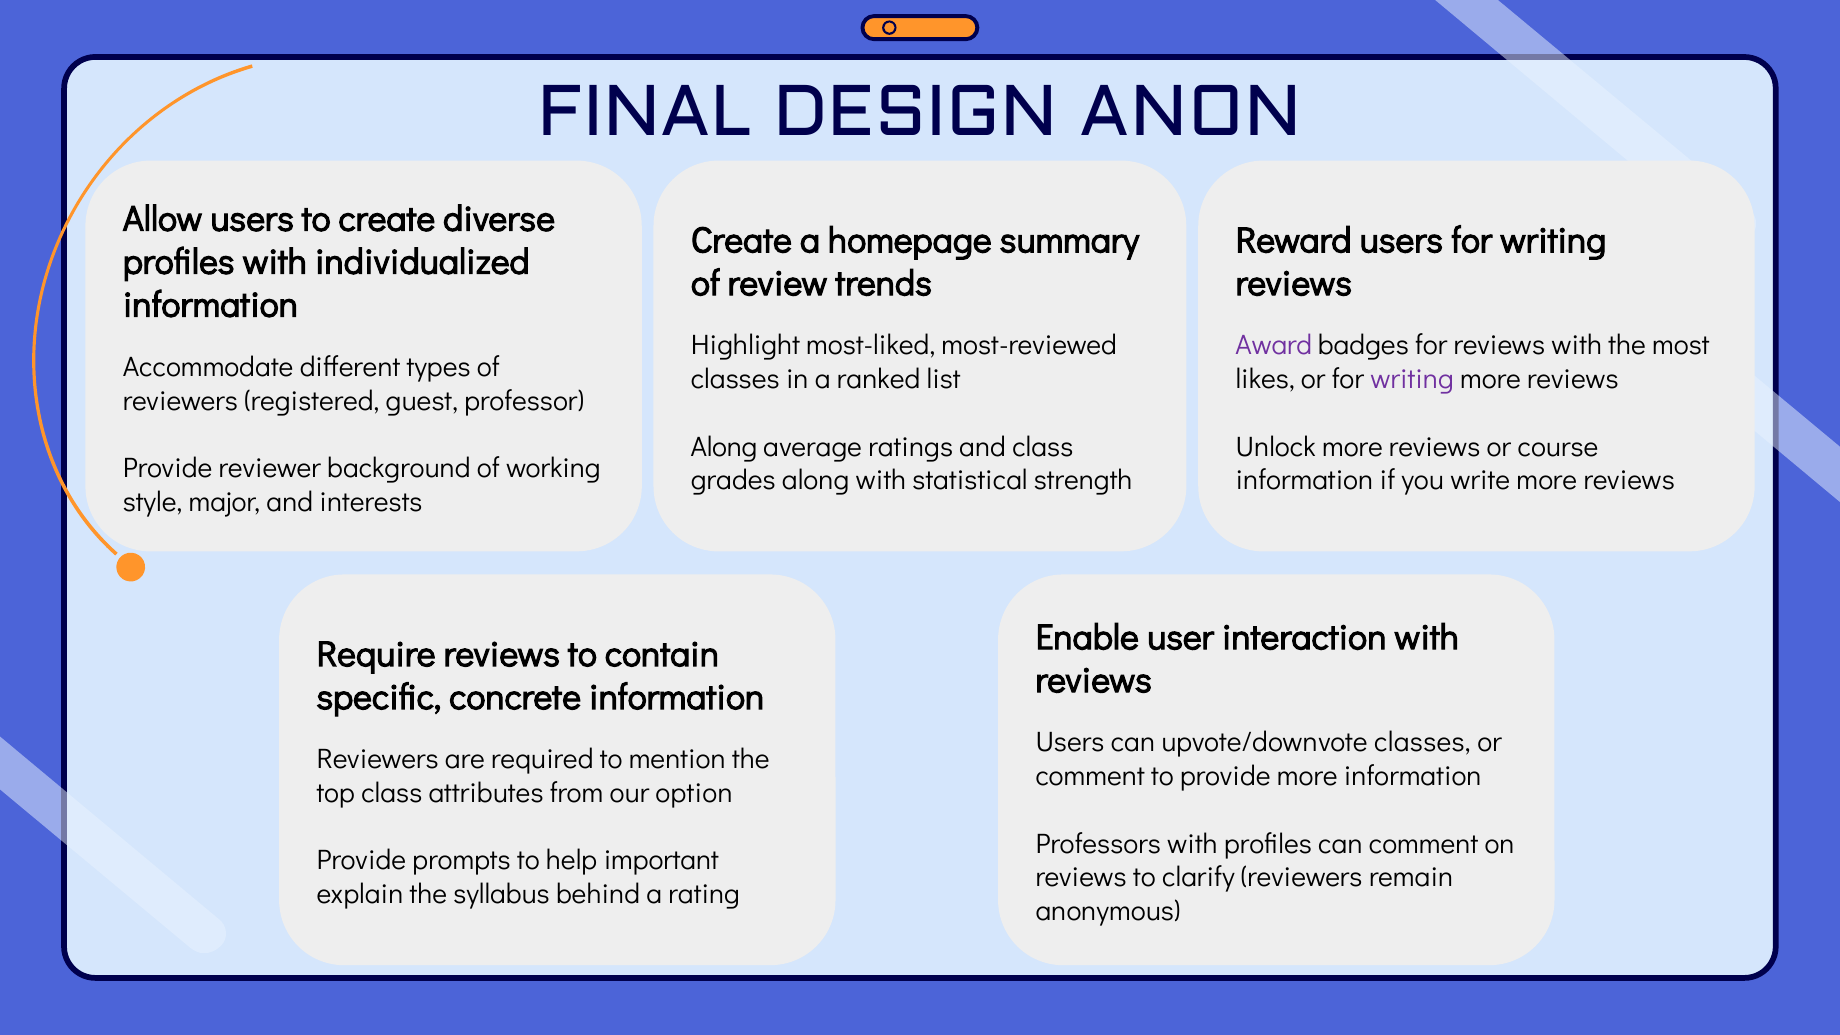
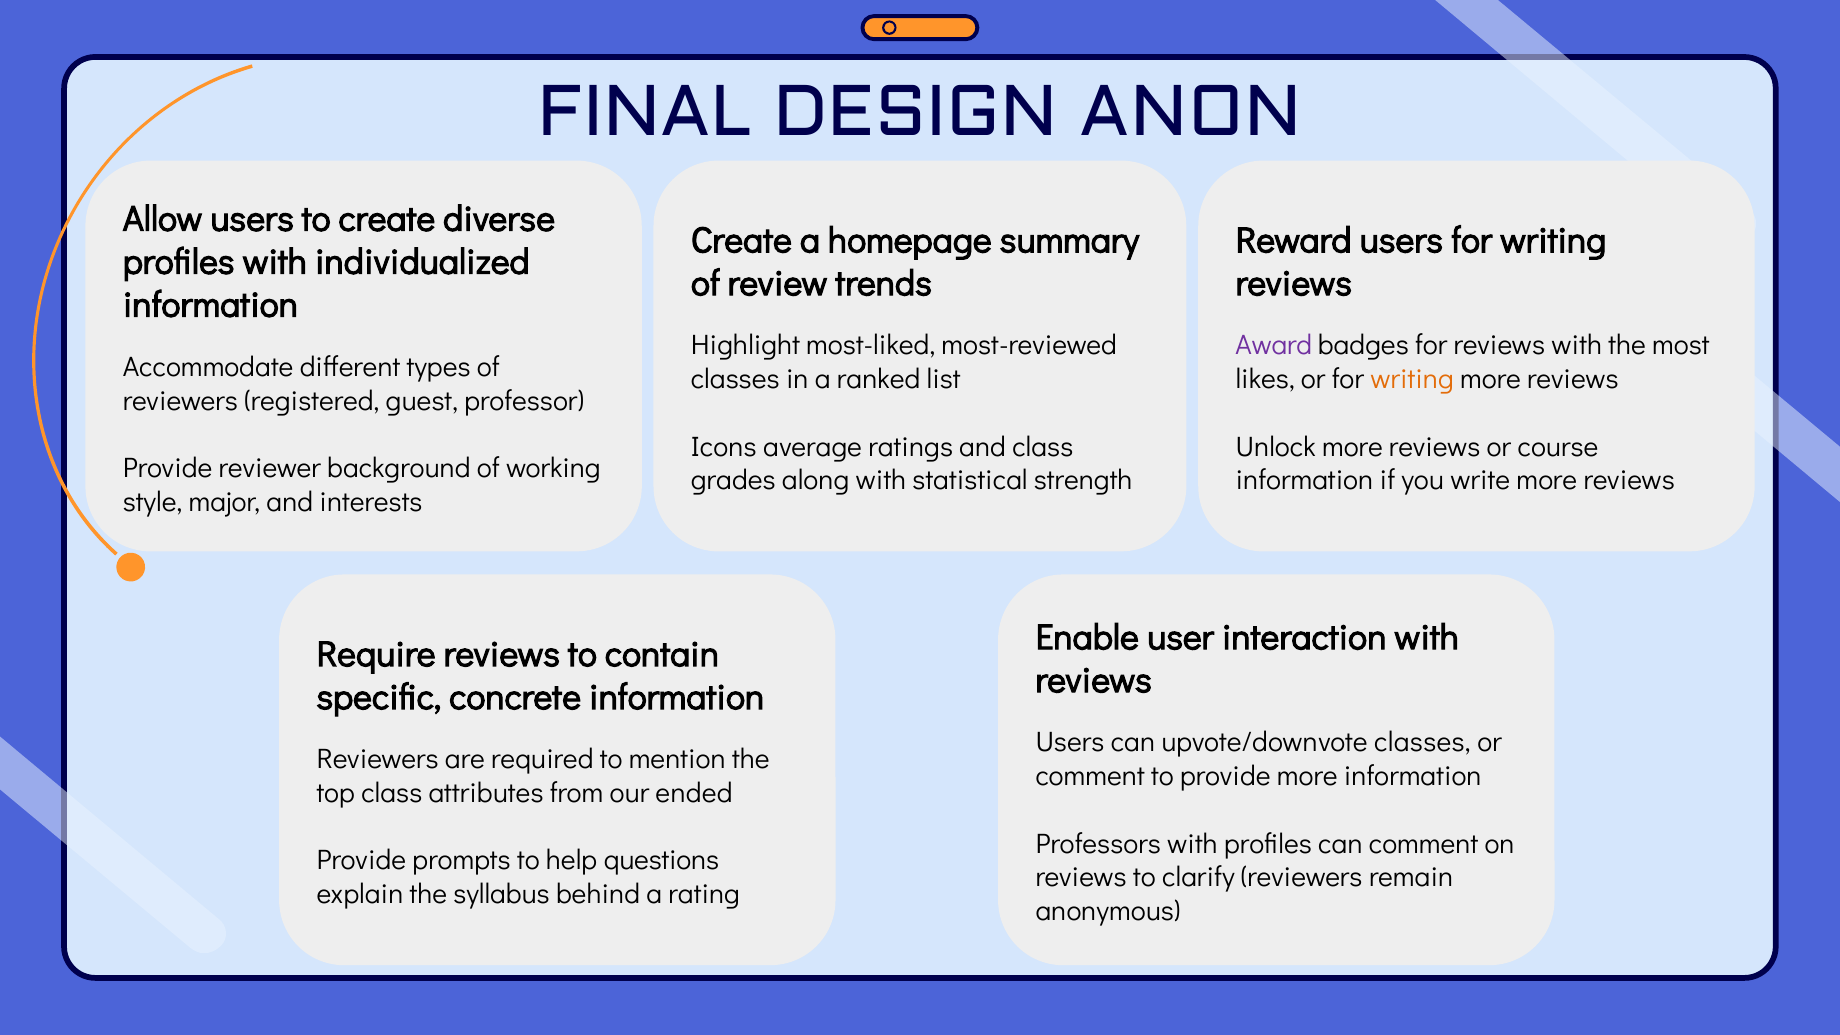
writing at (1412, 379) colour: purple -> orange
Along at (724, 447): Along -> Icons
option: option -> ended
important: important -> questions
